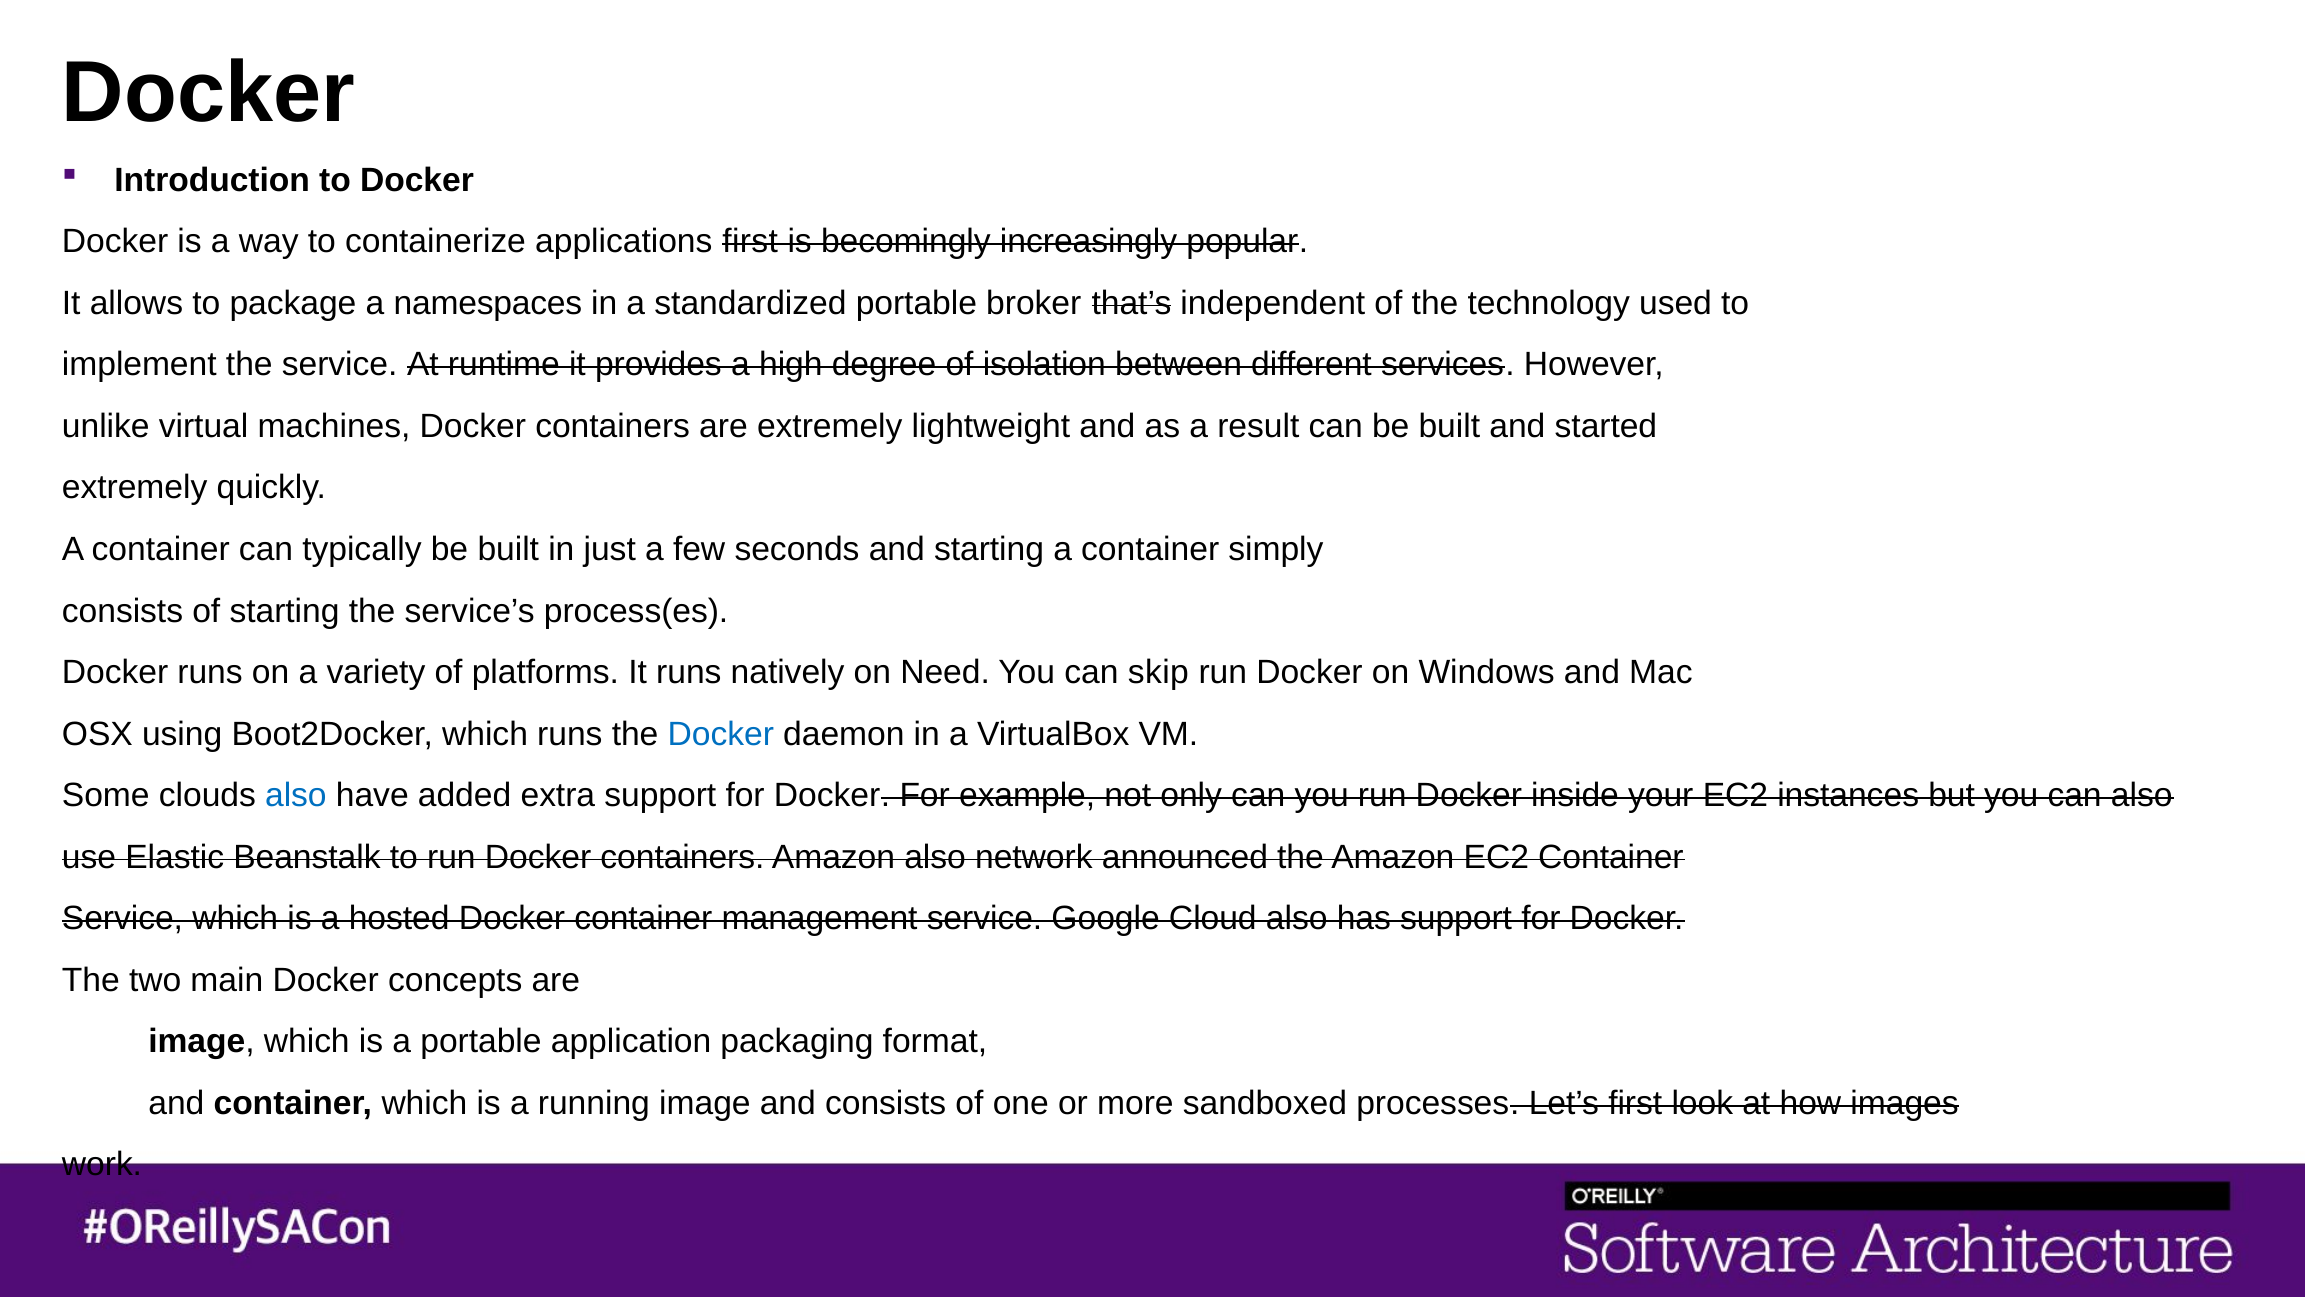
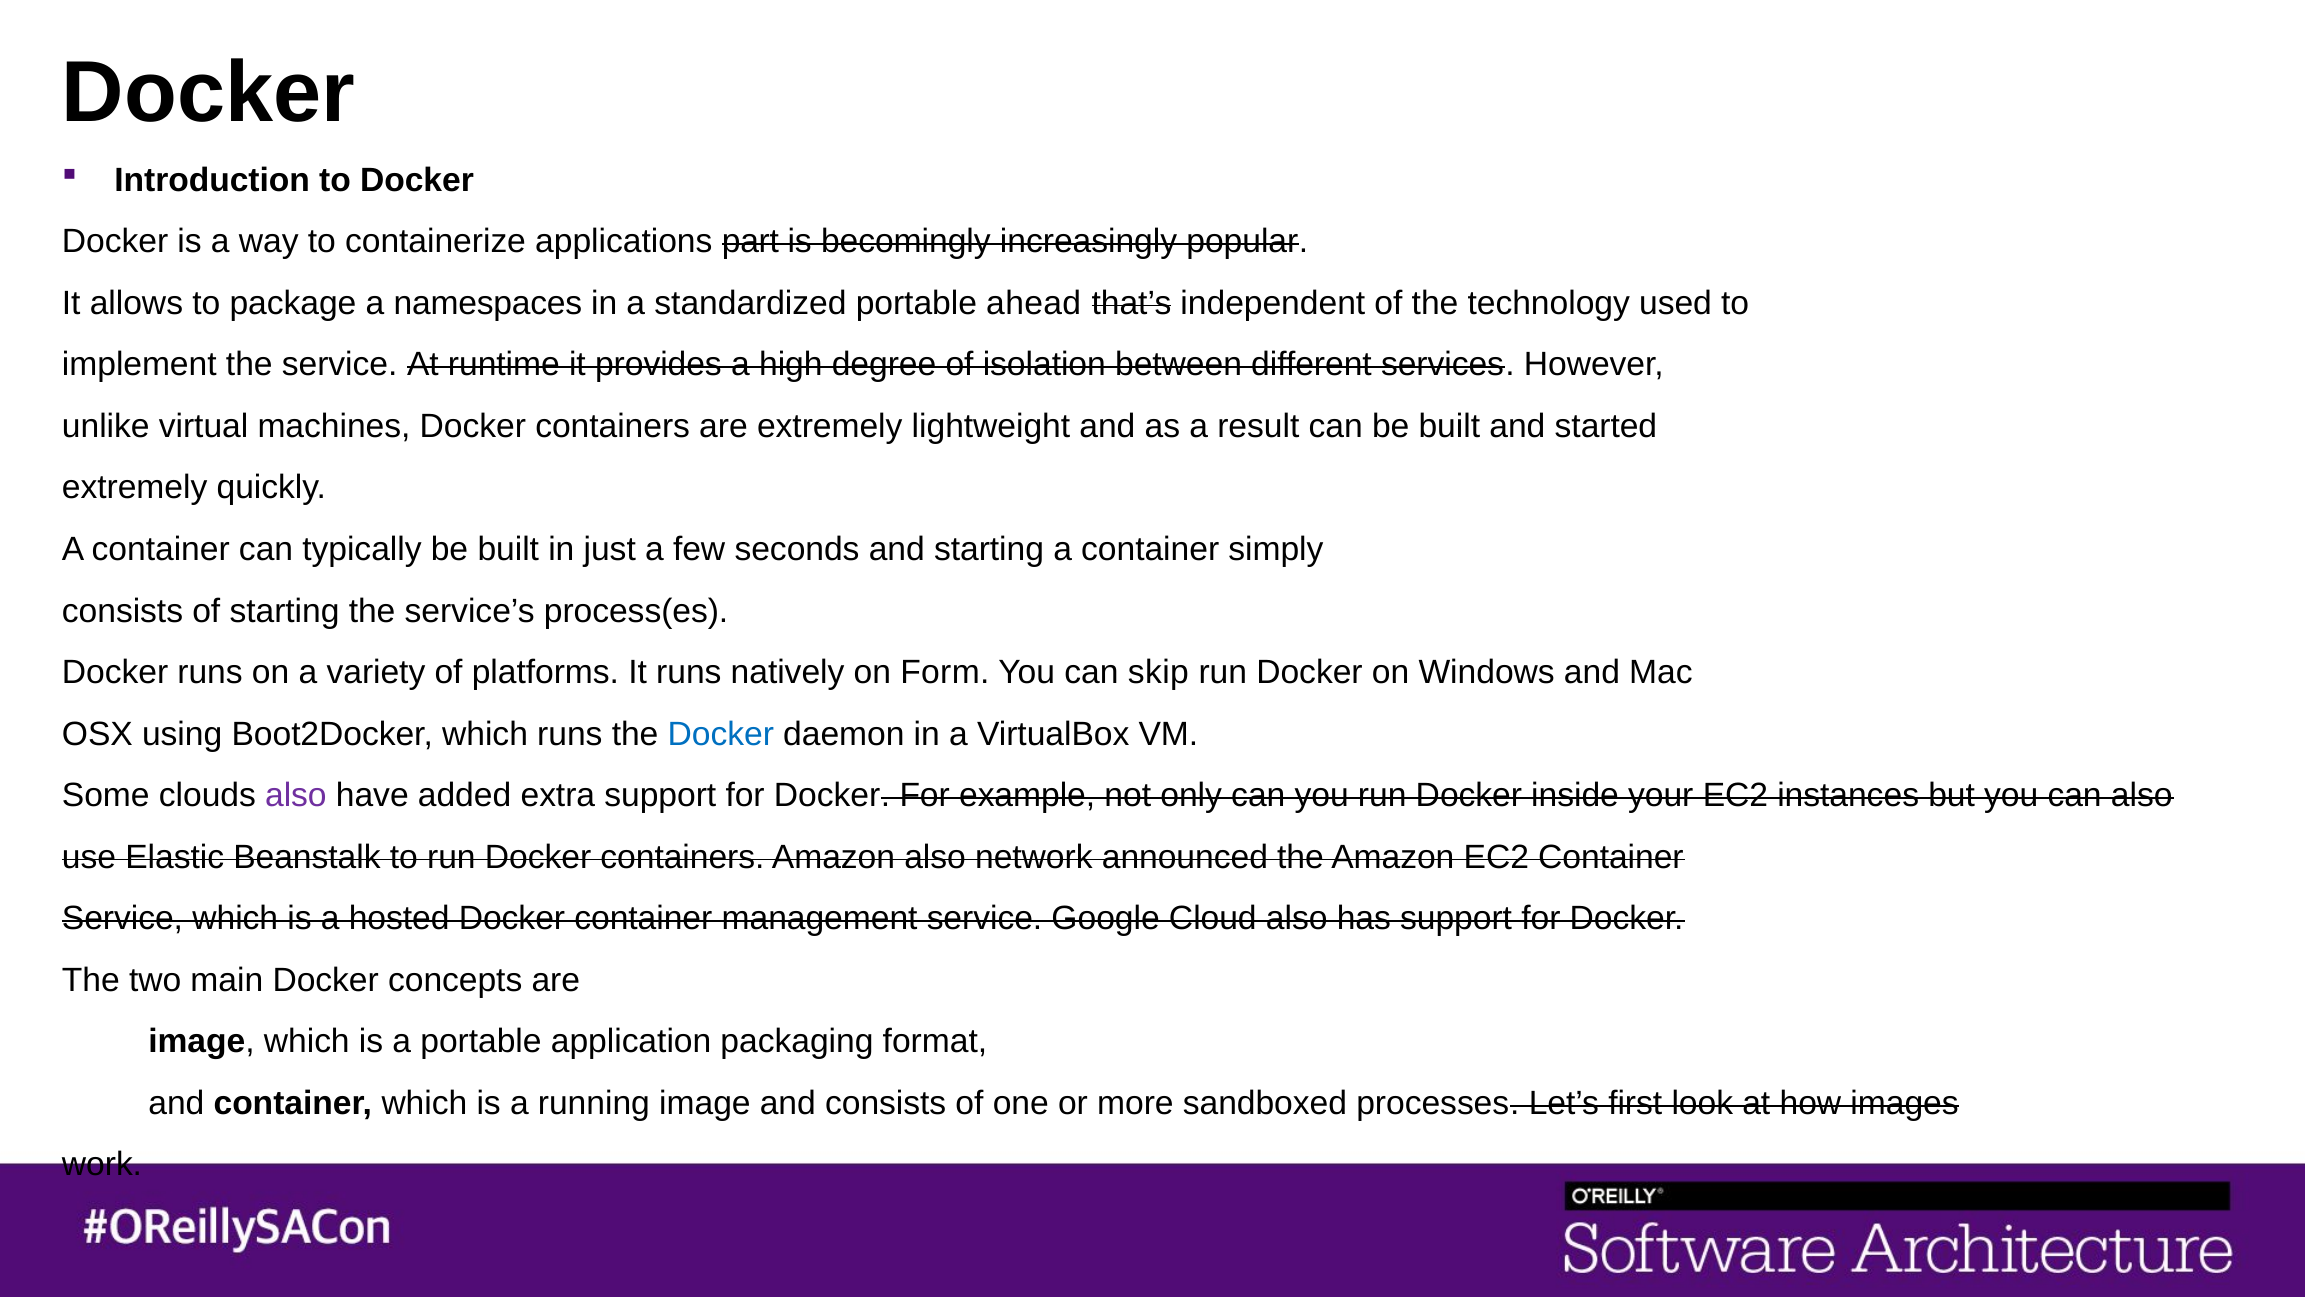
applications first: first -> part
broker: broker -> ahead
Need: Need -> Form
also at (296, 795) colour: blue -> purple
